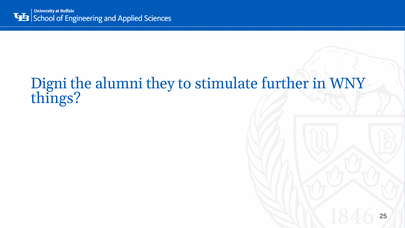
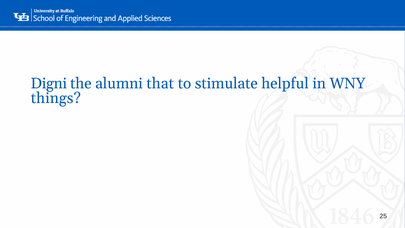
they: they -> that
further: further -> helpful
